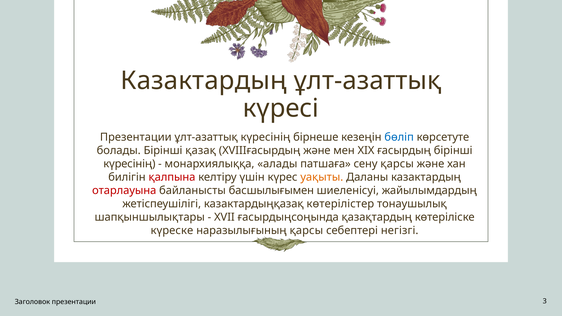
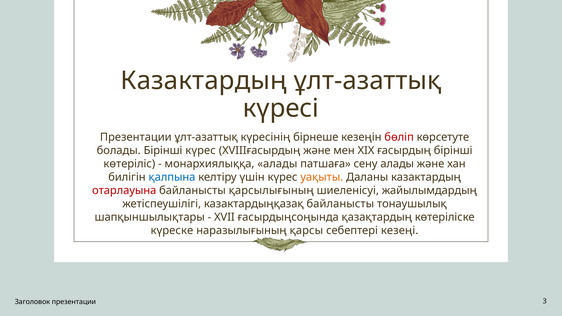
бөліп colour: blue -> red
Бірінші қазақ: қазақ -> күрес
күресінің at (129, 164): күресінің -> көтеріліс
сену қарсы: қарсы -> алады
қалпына colour: red -> blue
басшылығымен: басшылығымен -> қарсылығының
казактардыңқазақ көтерілістер: көтерілістер -> байланысты
негізгі: негізгі -> кезеңі
